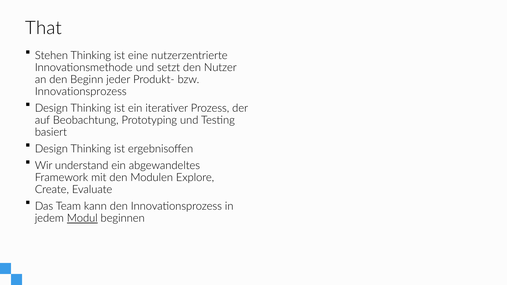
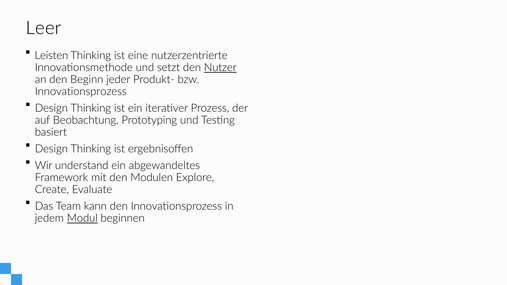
That: That -> Leer
Stehen: Stehen -> Leisten
Nutzer underline: none -> present
